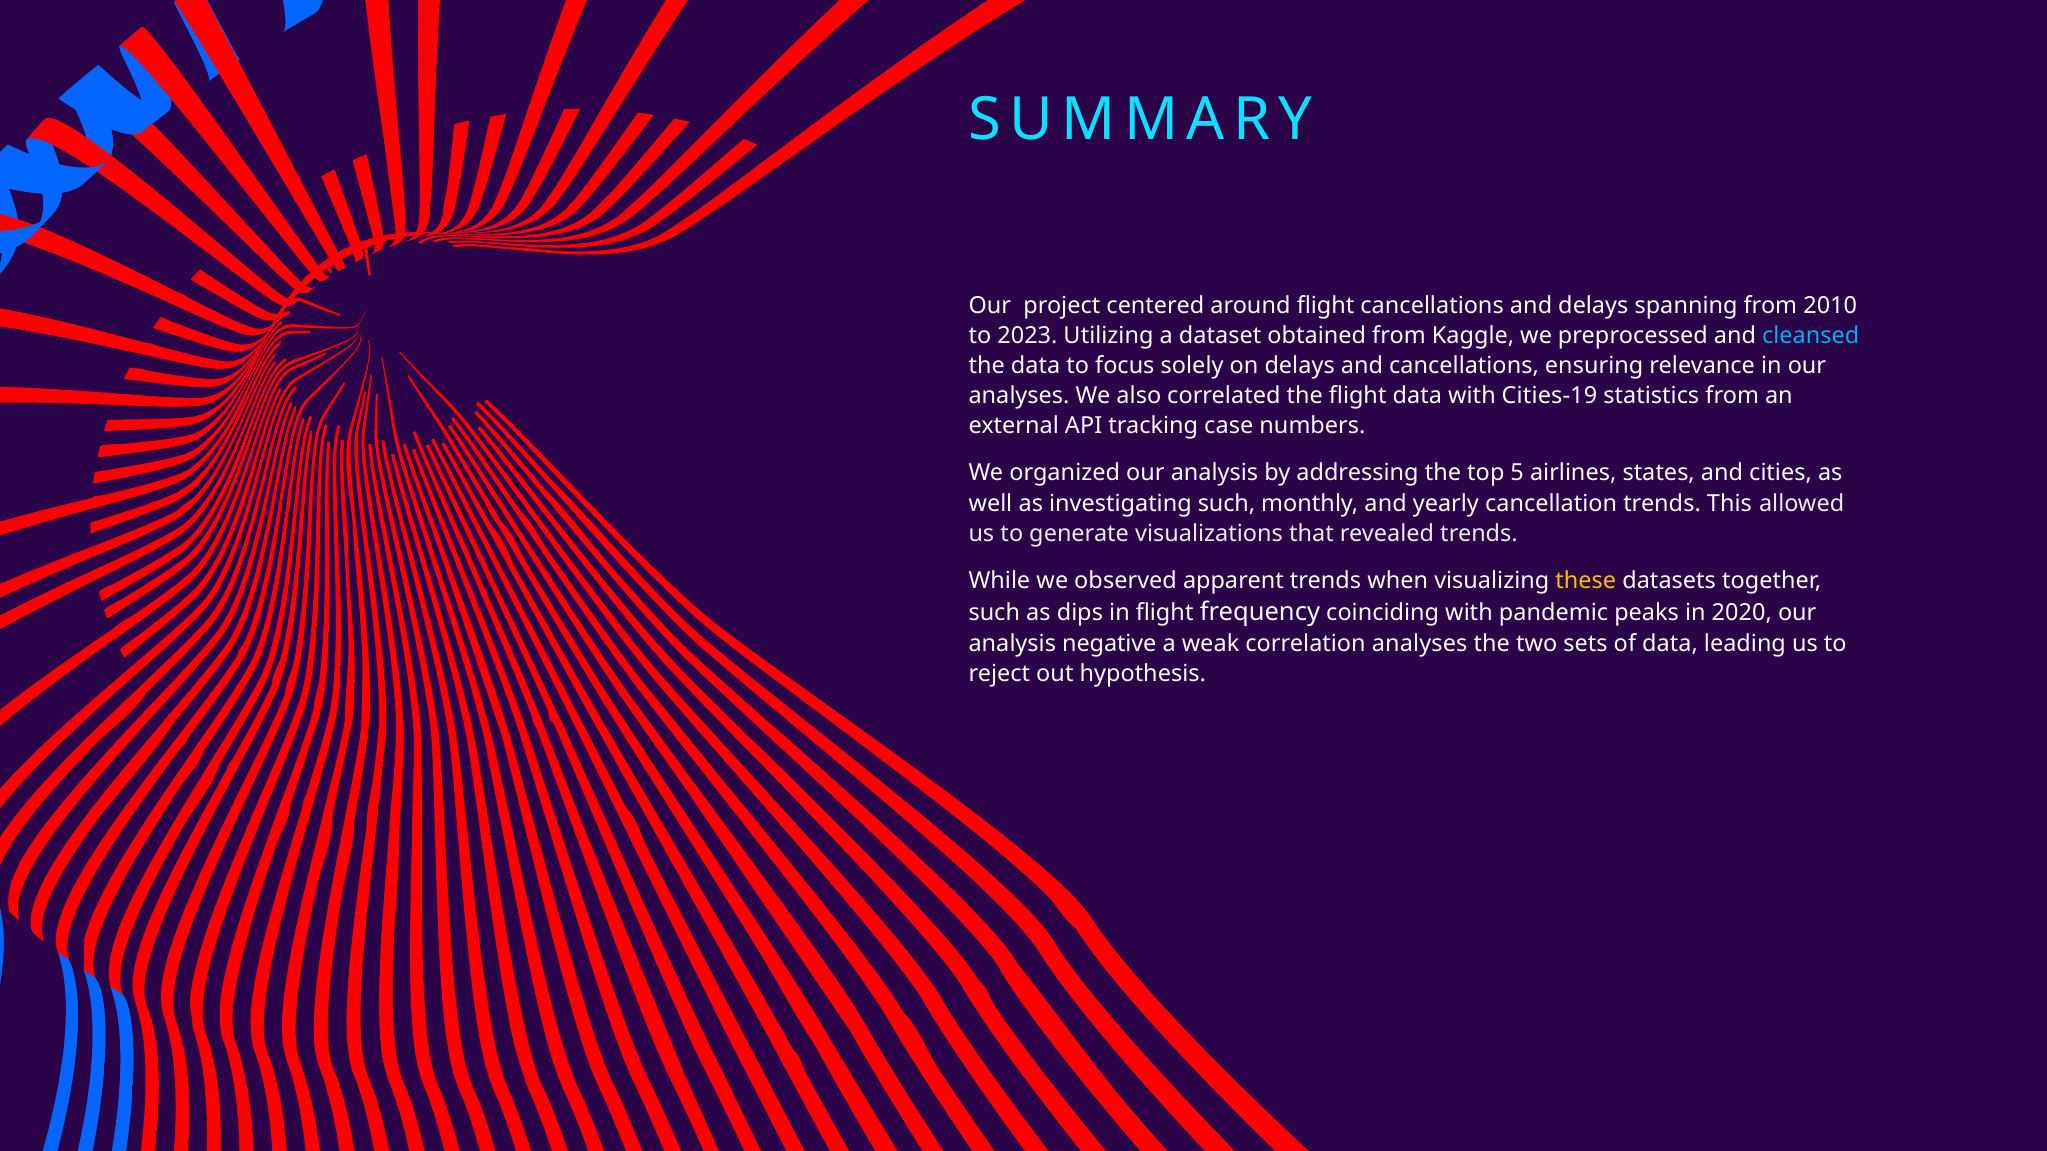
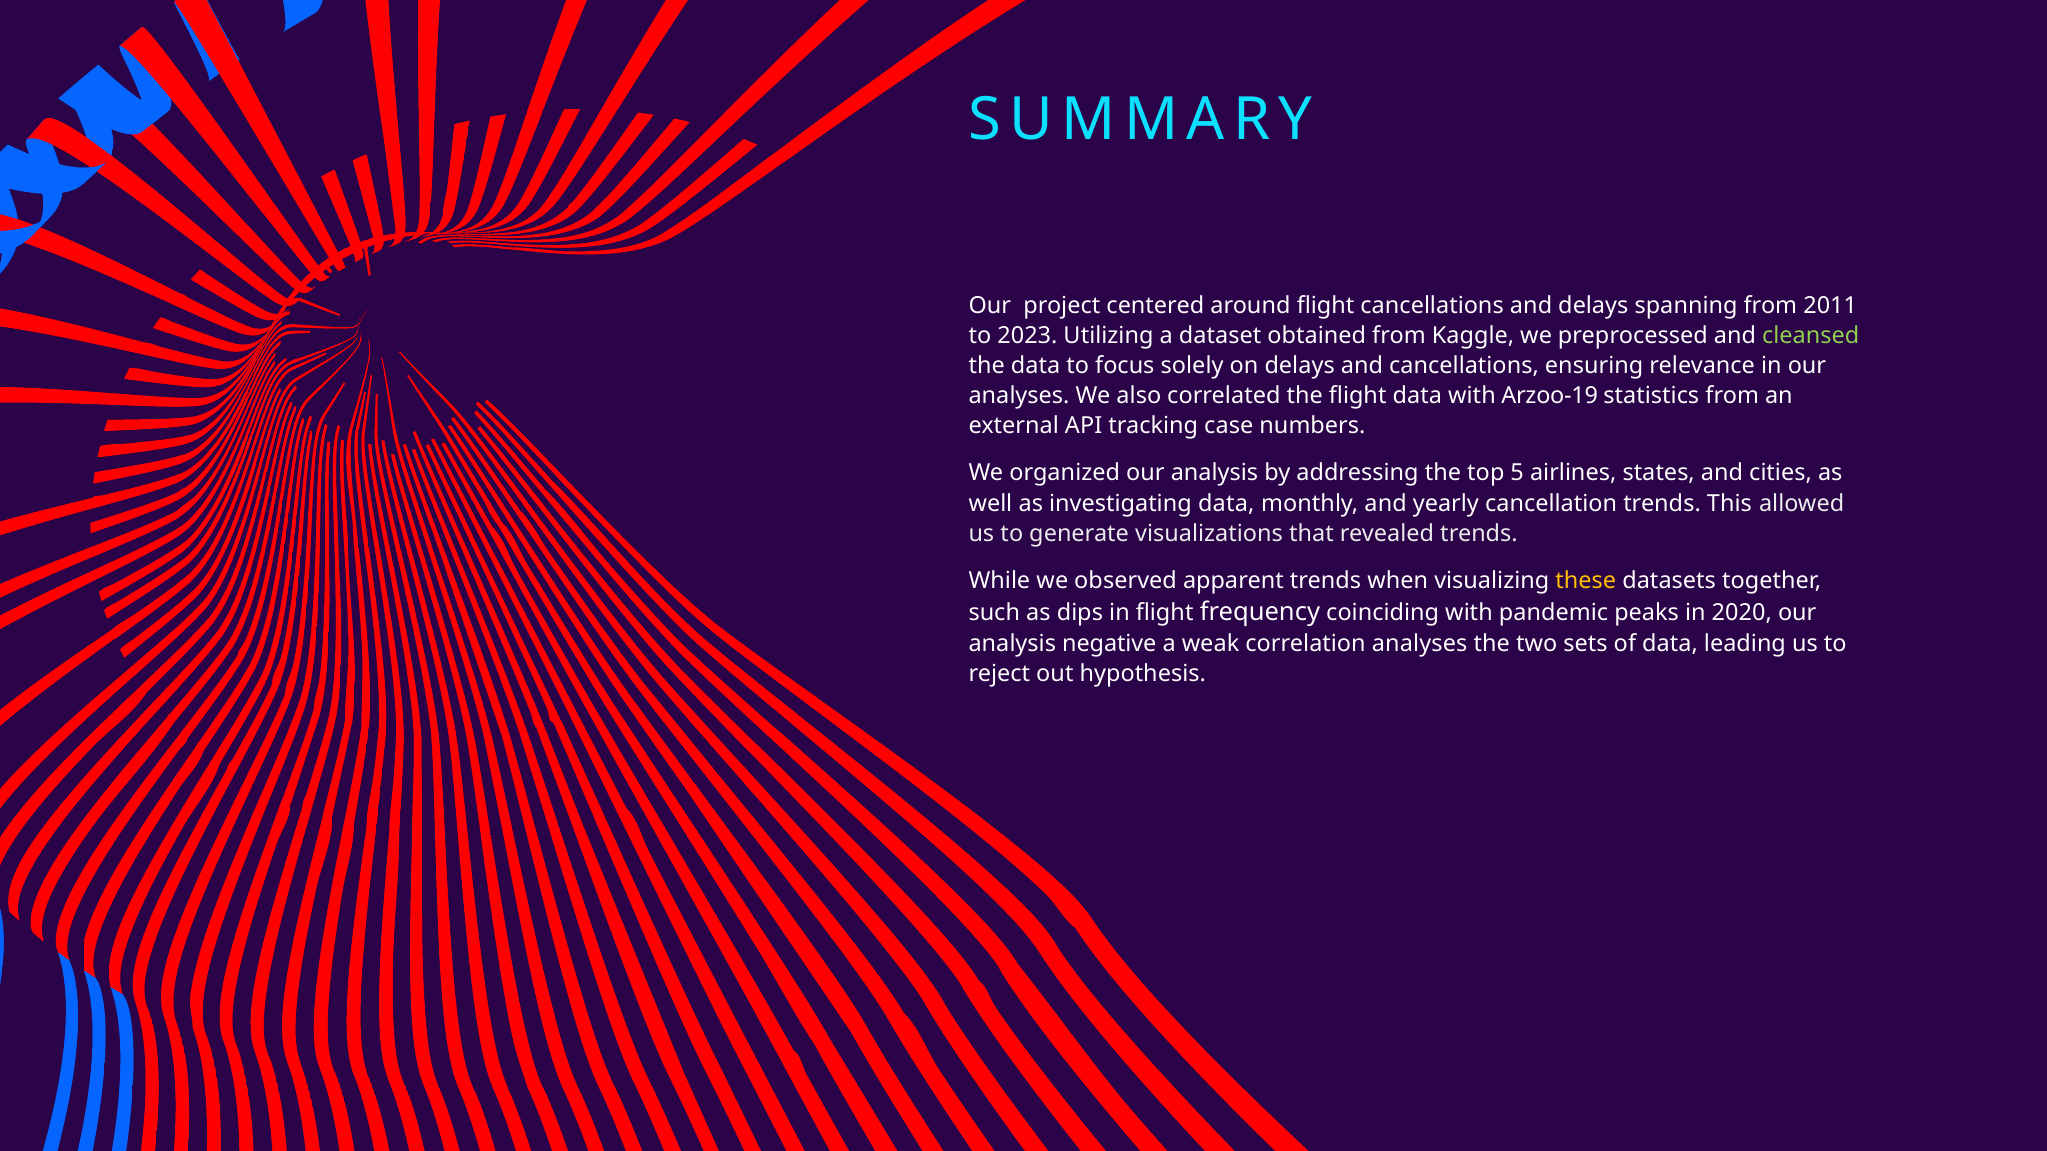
2010: 2010 -> 2011
cleansed colour: light blue -> light green
Cities-19: Cities-19 -> Arzoo-19
investigating such: such -> data
